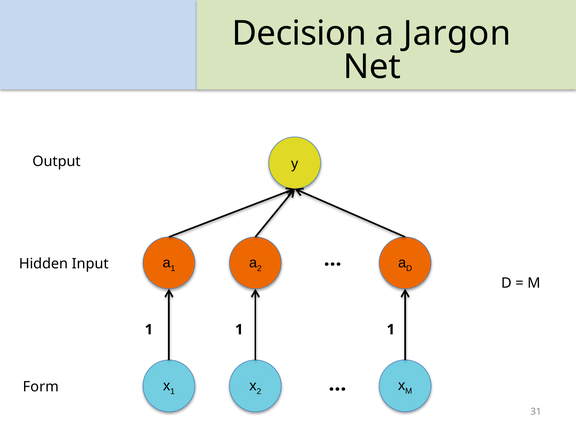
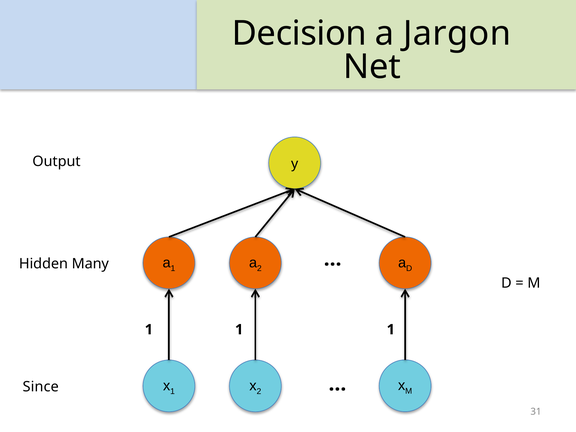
Input: Input -> Many
Form: Form -> Since
